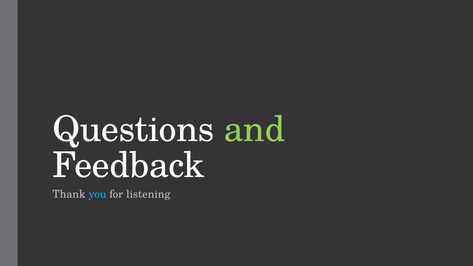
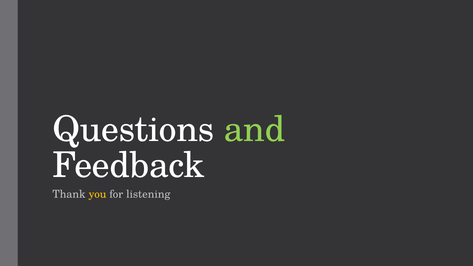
you colour: light blue -> yellow
